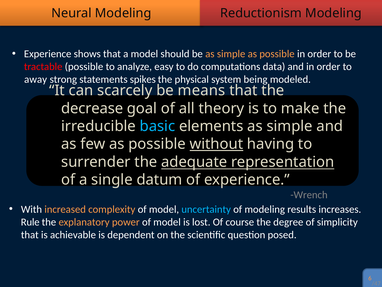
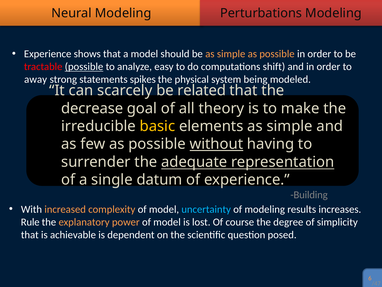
Reductionism: Reductionism -> Perturbations
possible at (84, 67) underline: none -> present
data: data -> shift
means: means -> related
basic colour: light blue -> yellow
Wrench: Wrench -> Building
